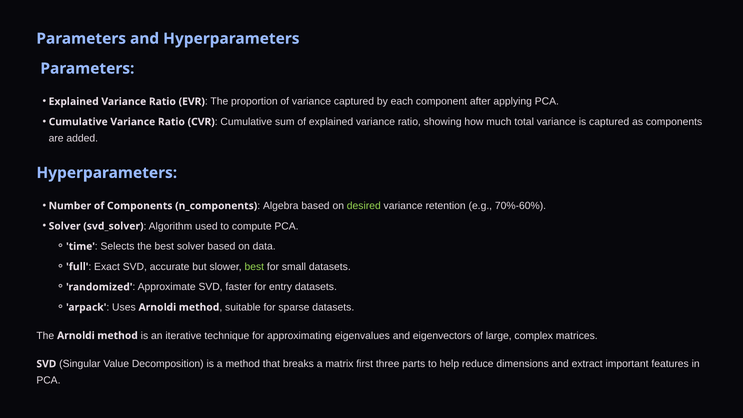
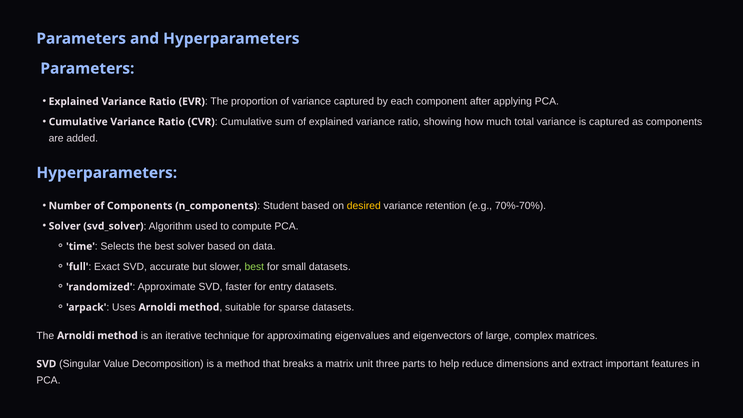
Algebra: Algebra -> Student
desired colour: light green -> yellow
70%-60%: 70%-60% -> 70%-70%
first: first -> unit
